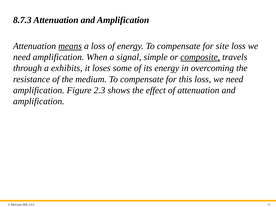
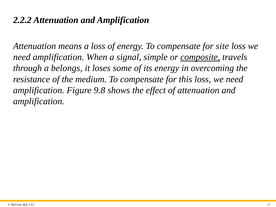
8.7.3: 8.7.3 -> 2.2.2
means underline: present -> none
exhibits: exhibits -> belongs
2.3: 2.3 -> 9.8
